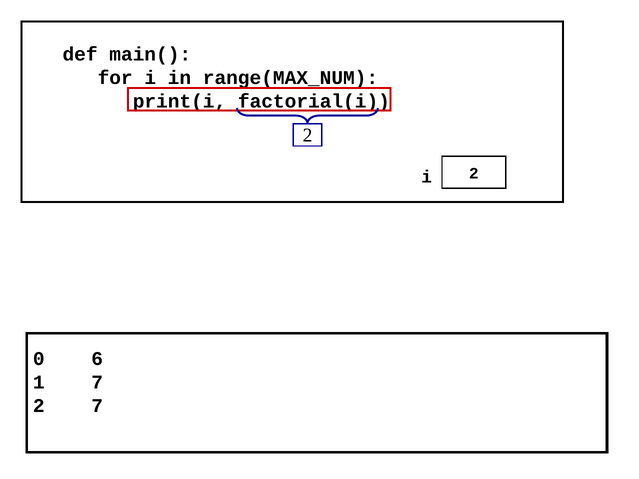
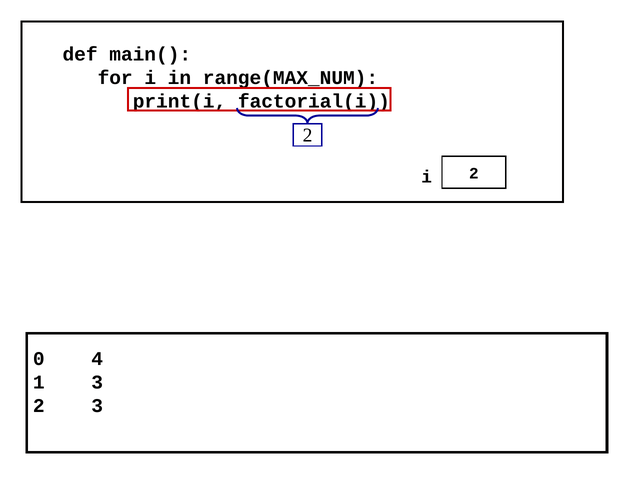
6: 6 -> 4
1 7: 7 -> 3
2 7: 7 -> 3
